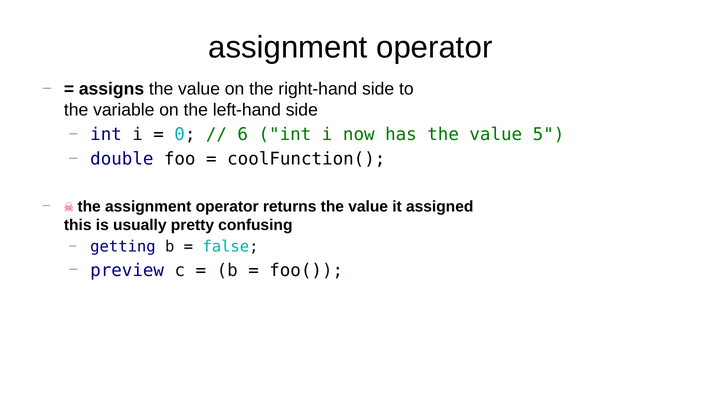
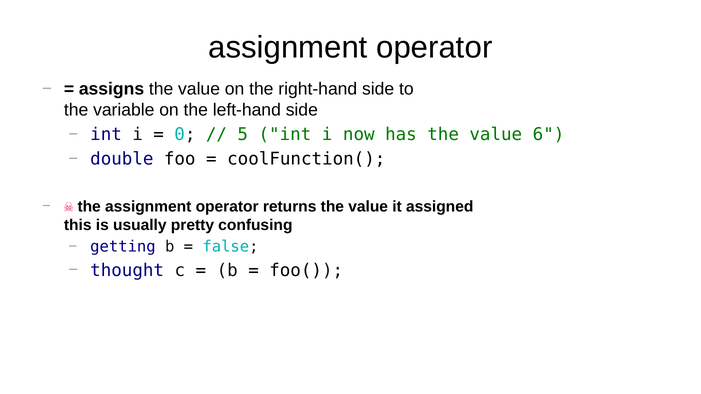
6: 6 -> 5
5: 5 -> 6
preview: preview -> thought
